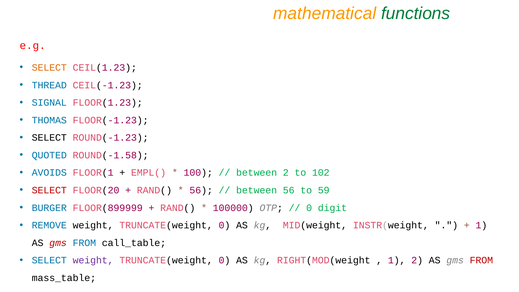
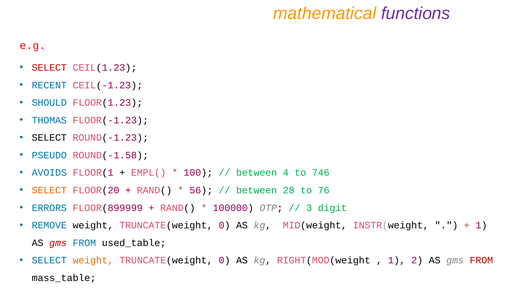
functions colour: green -> purple
SELECT at (49, 68) colour: orange -> red
THREAD: THREAD -> RECENT
SIGNAL: SIGNAL -> SHOULD
QUOTED: QUOTED -> PSEUDO
between 2: 2 -> 4
102: 102 -> 746
SELECT at (49, 190) colour: red -> orange
between 56: 56 -> 28
59: 59 -> 76
BURGER: BURGER -> ERRORS
0 at (309, 208): 0 -> 3
call_table: call_table -> used_table
weight at (93, 260) colour: purple -> orange
